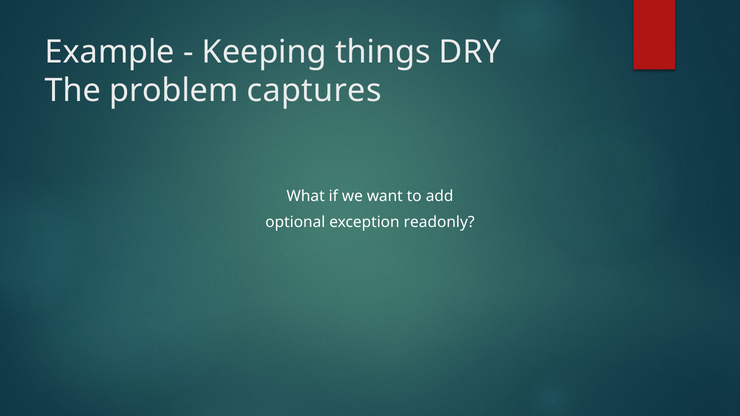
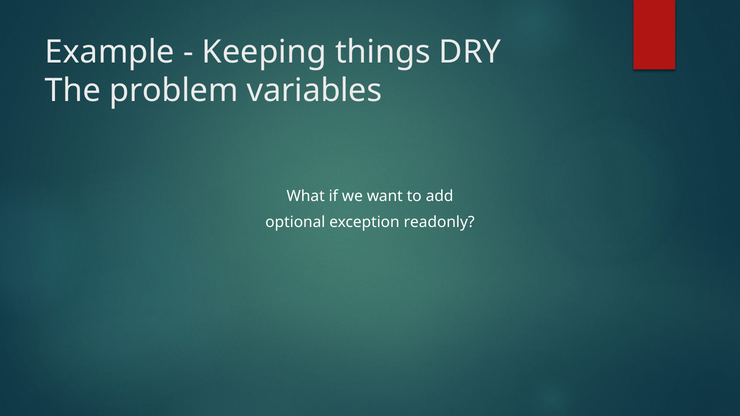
captures: captures -> variables
